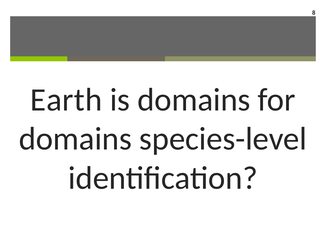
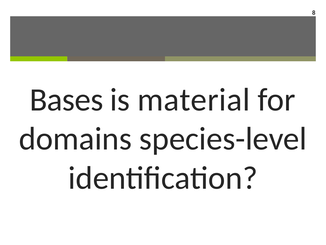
Earth: Earth -> Bases
is domains: domains -> material
